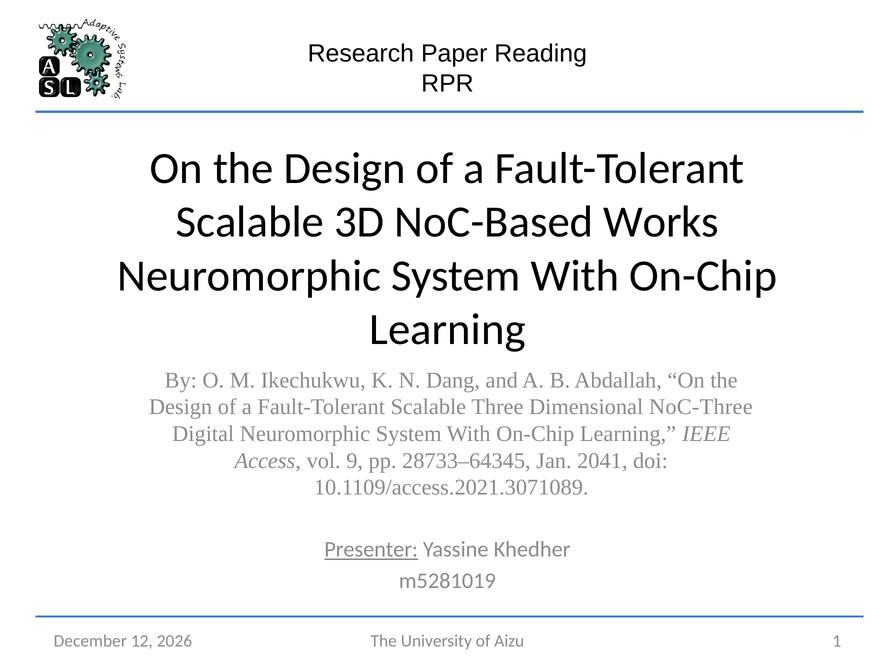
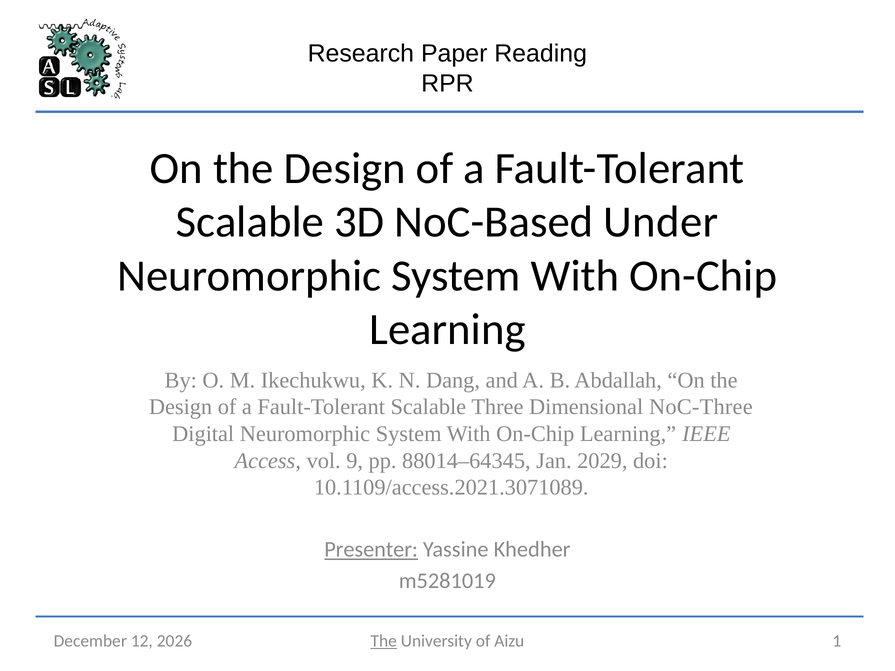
Works: Works -> Under
28733–64345: 28733–64345 -> 88014–64345
2041: 2041 -> 2029
The at (384, 641) underline: none -> present
